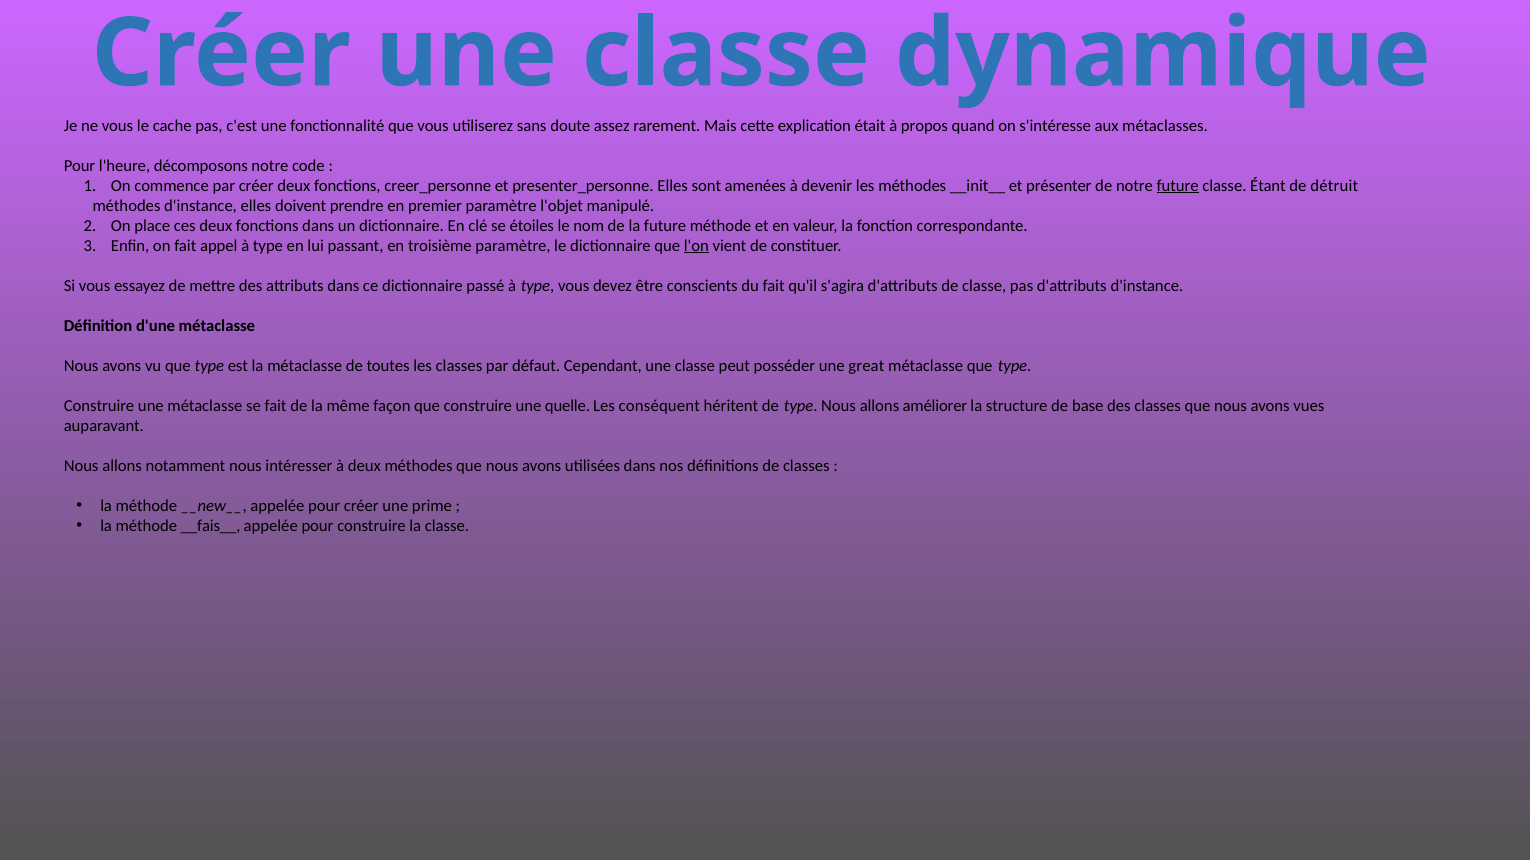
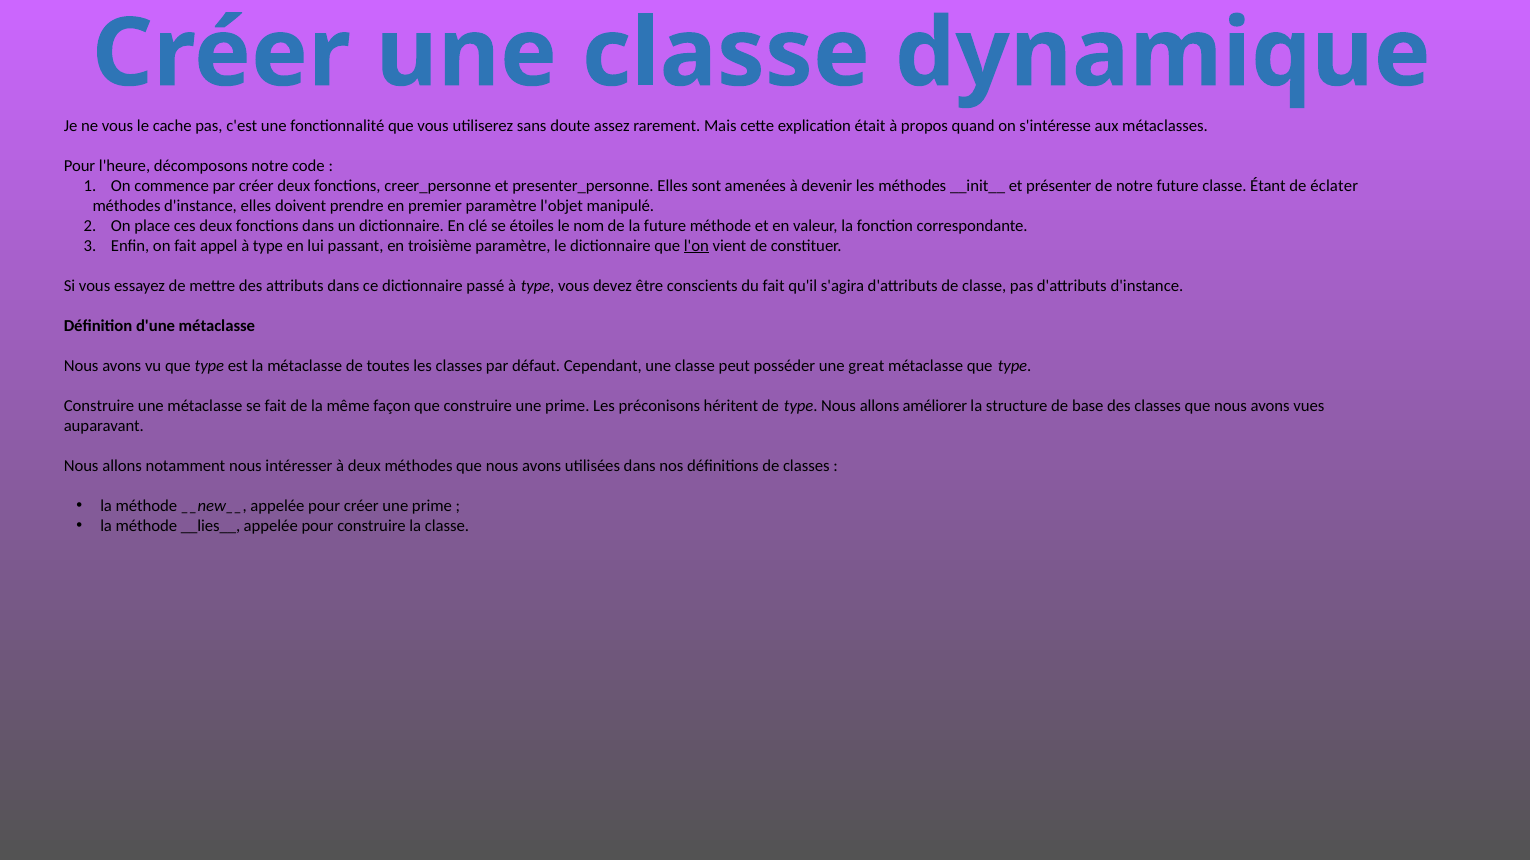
future at (1178, 186) underline: present -> none
détruit: détruit -> éclater
construire une quelle: quelle -> prime
conséquent: conséquent -> préconisons
__fais__: __fais__ -> __lies__
